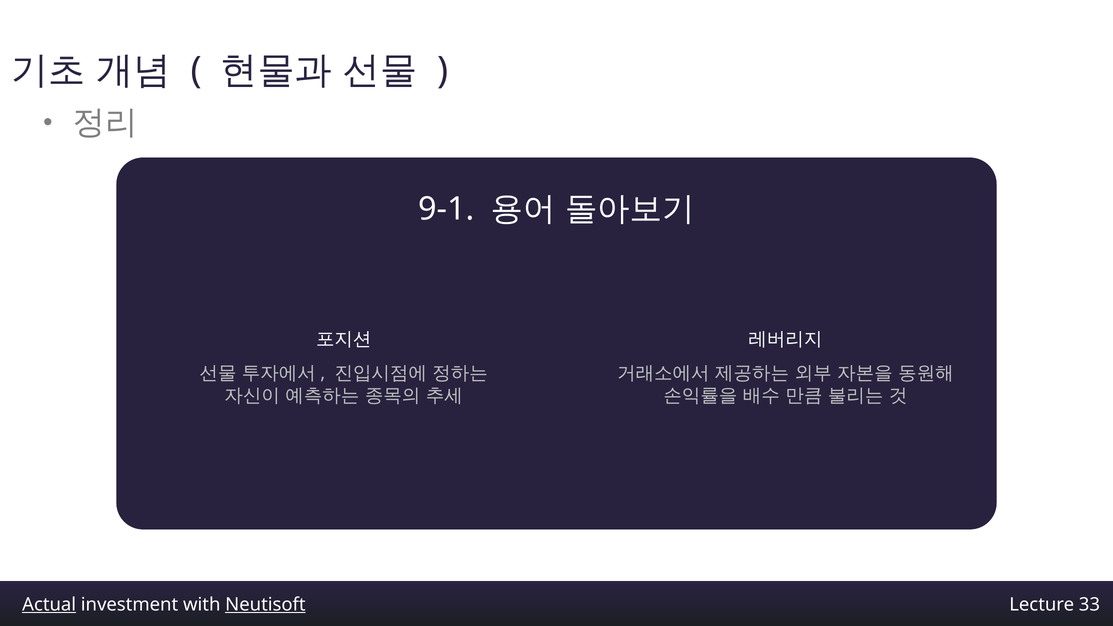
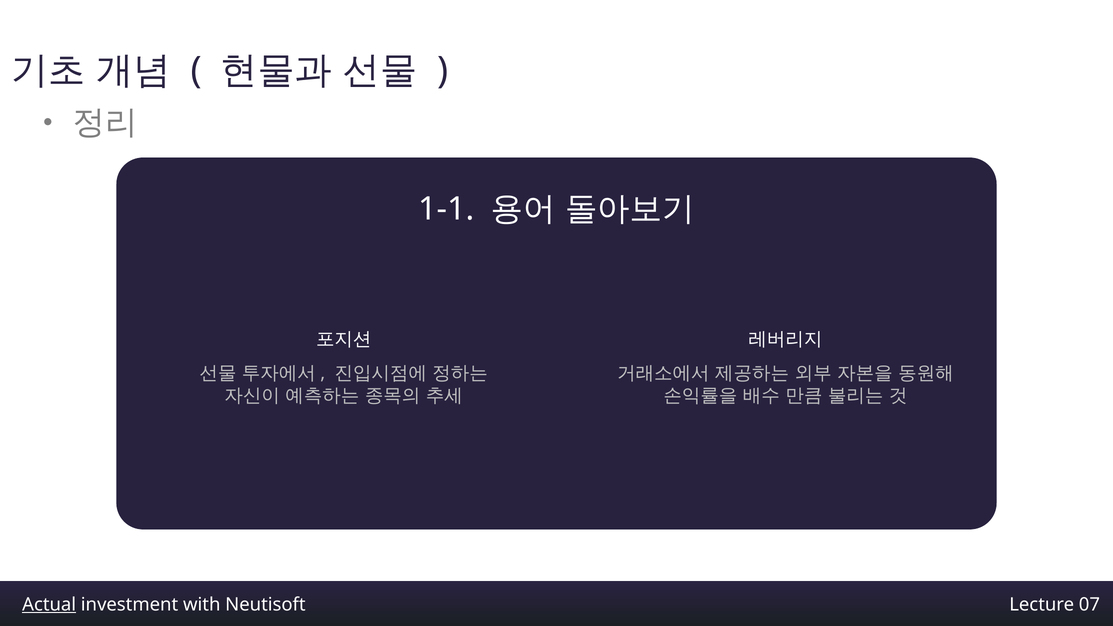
9-1: 9-1 -> 1-1
Neutisoft underline: present -> none
33: 33 -> 07
